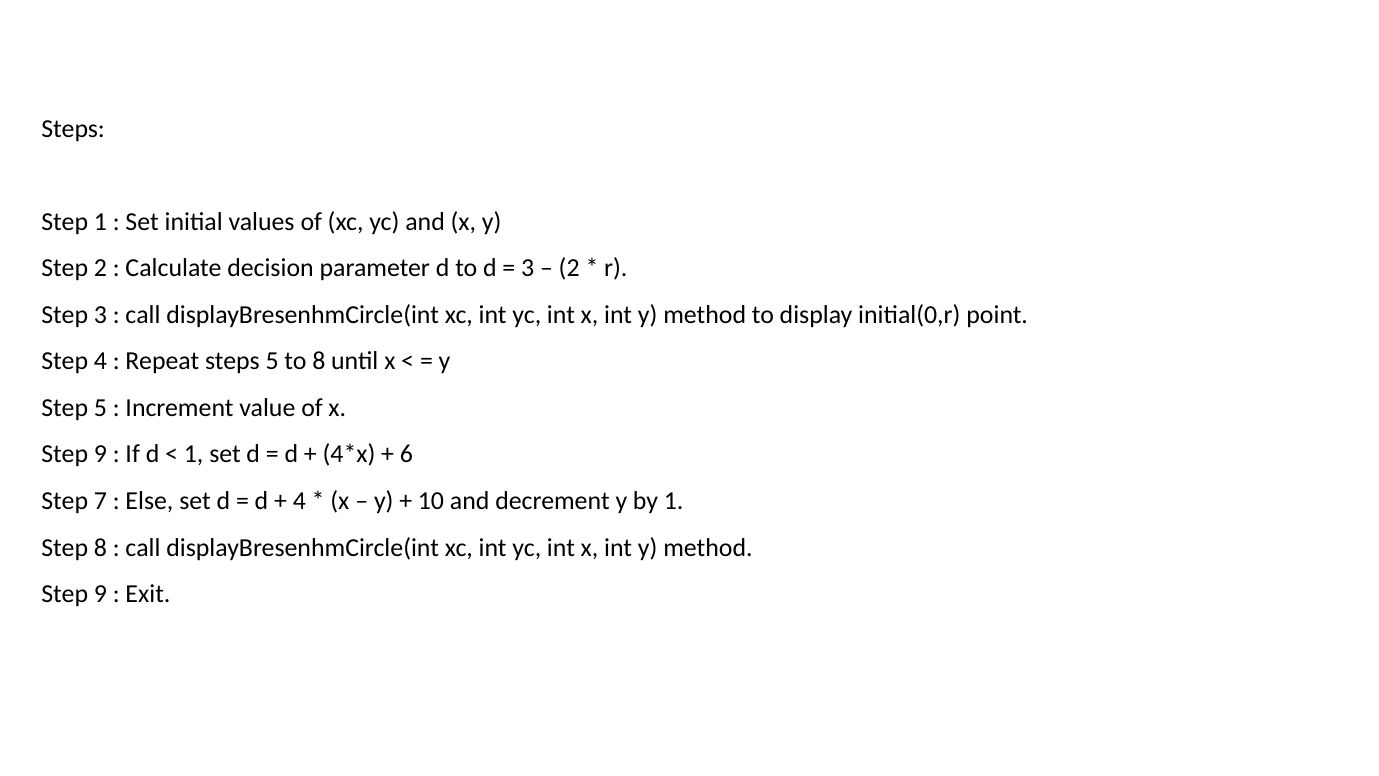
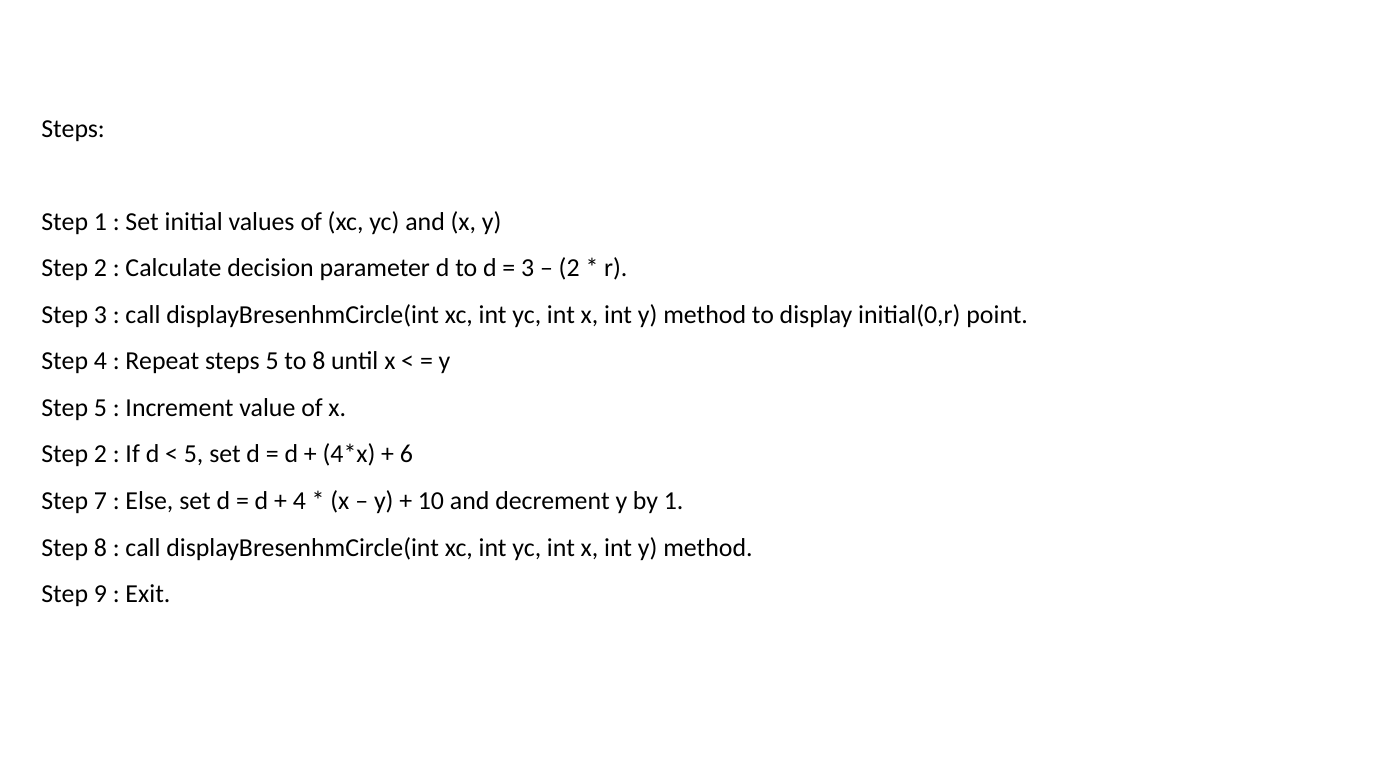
9 at (100, 454): 9 -> 2
1 at (194, 454): 1 -> 5
